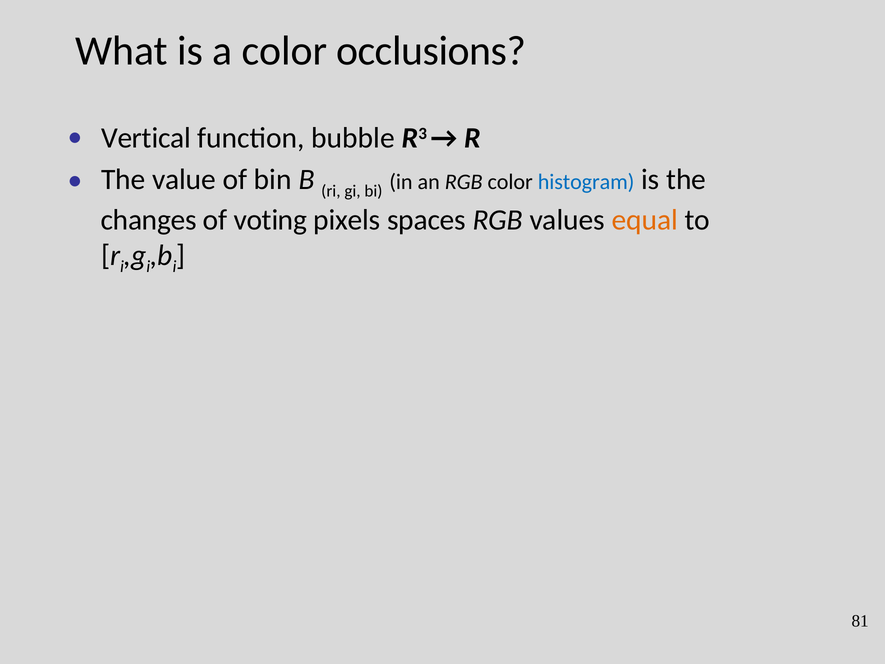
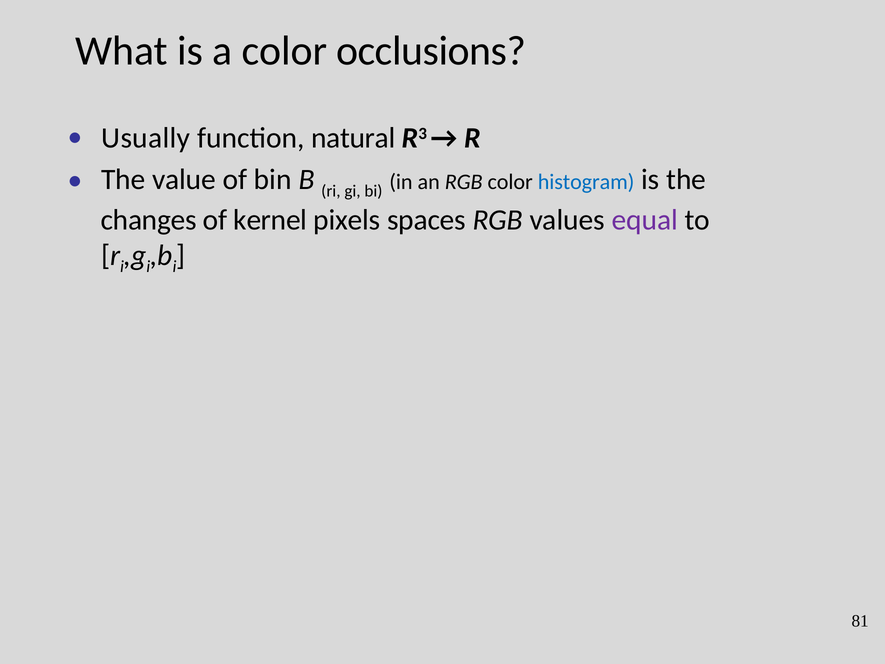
Vertical: Vertical -> Usually
bubble: bubble -> natural
voting: voting -> kernel
equal colour: orange -> purple
